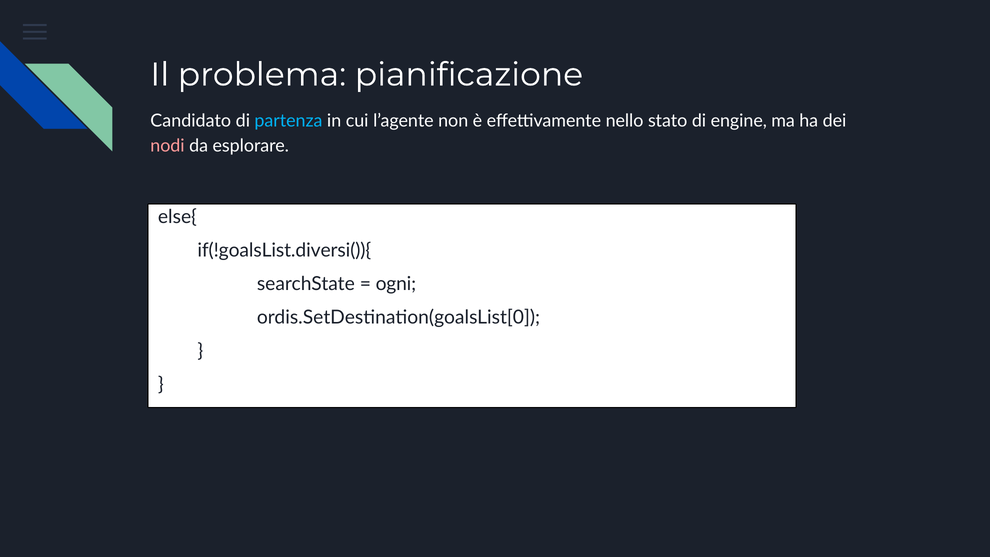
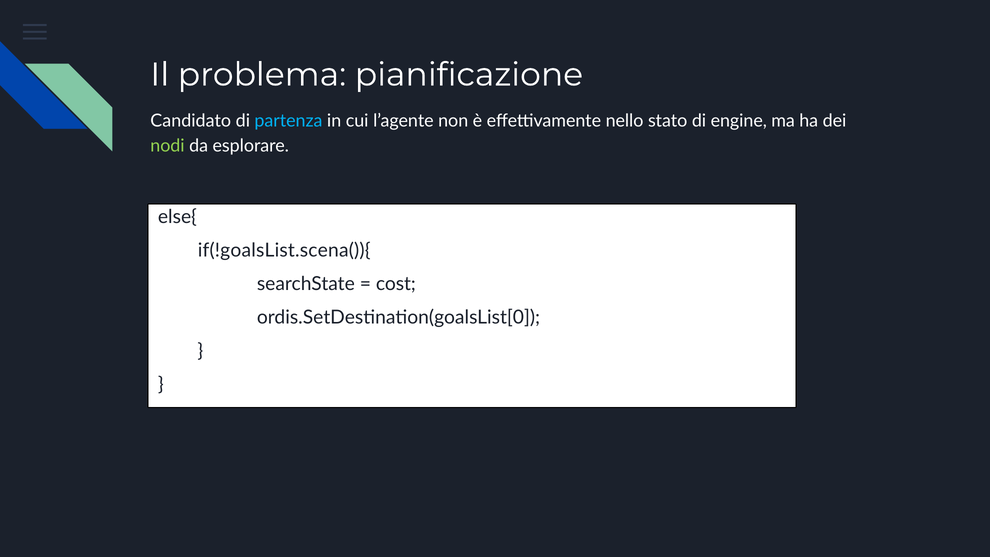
nodi colour: pink -> light green
if(!goalsList.diversi()){: if(!goalsList.diversi()){ -> if(!goalsList.scena()){
ogni: ogni -> cost
